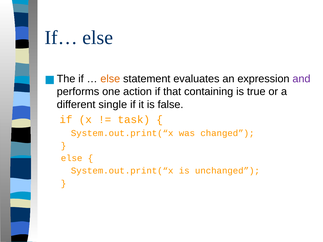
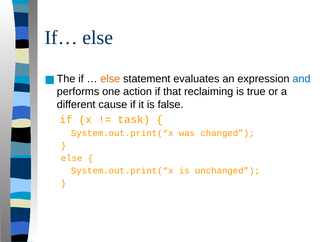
and colour: purple -> blue
containing: containing -> reclaiming
single: single -> cause
